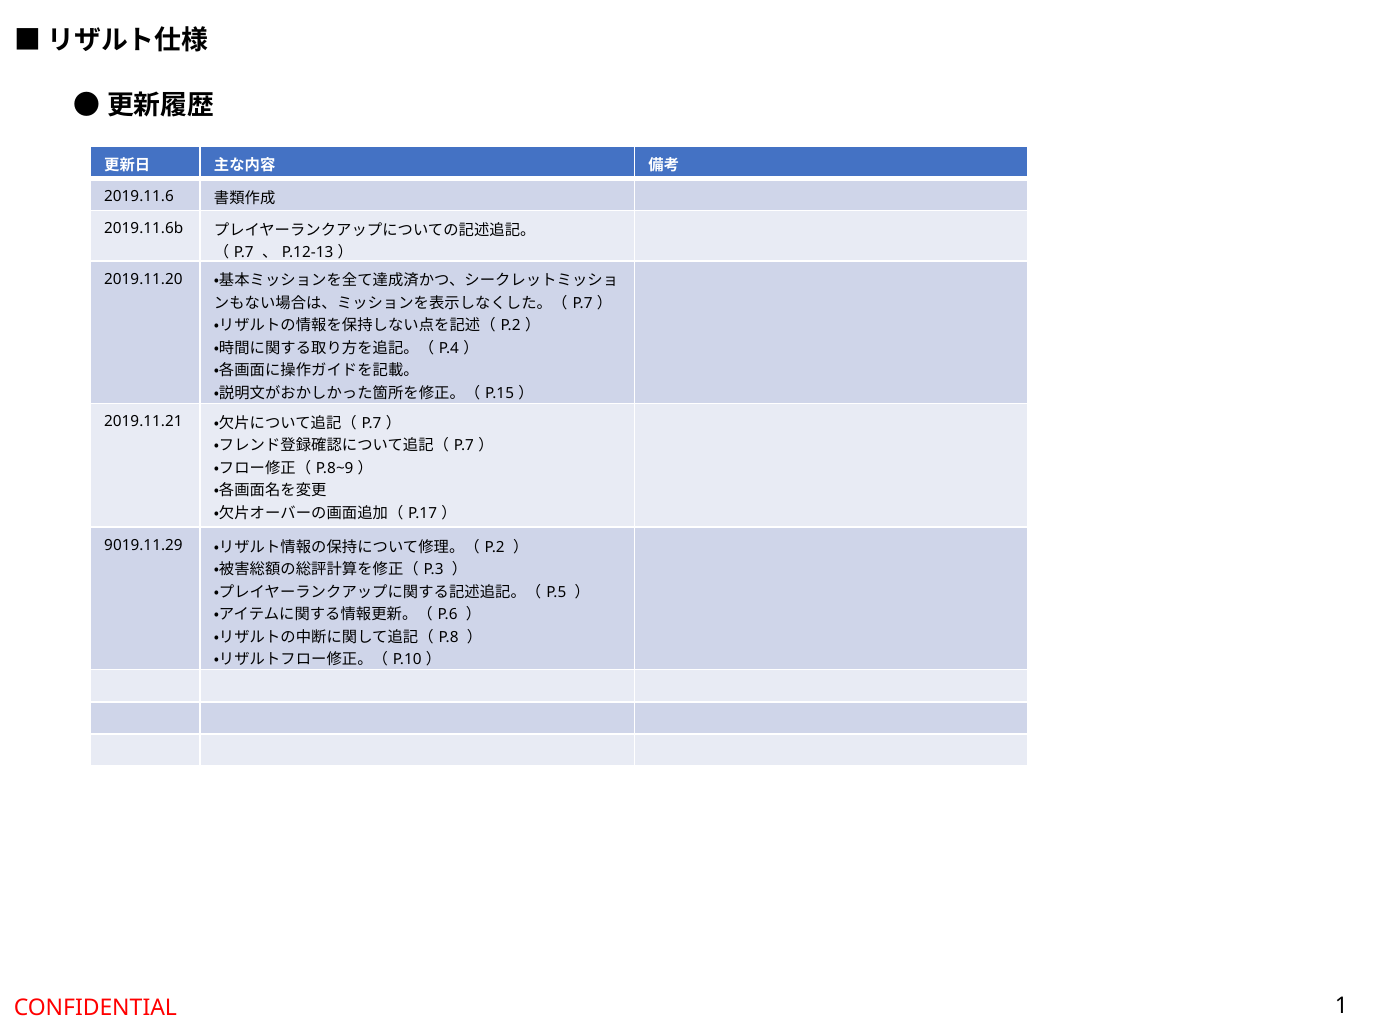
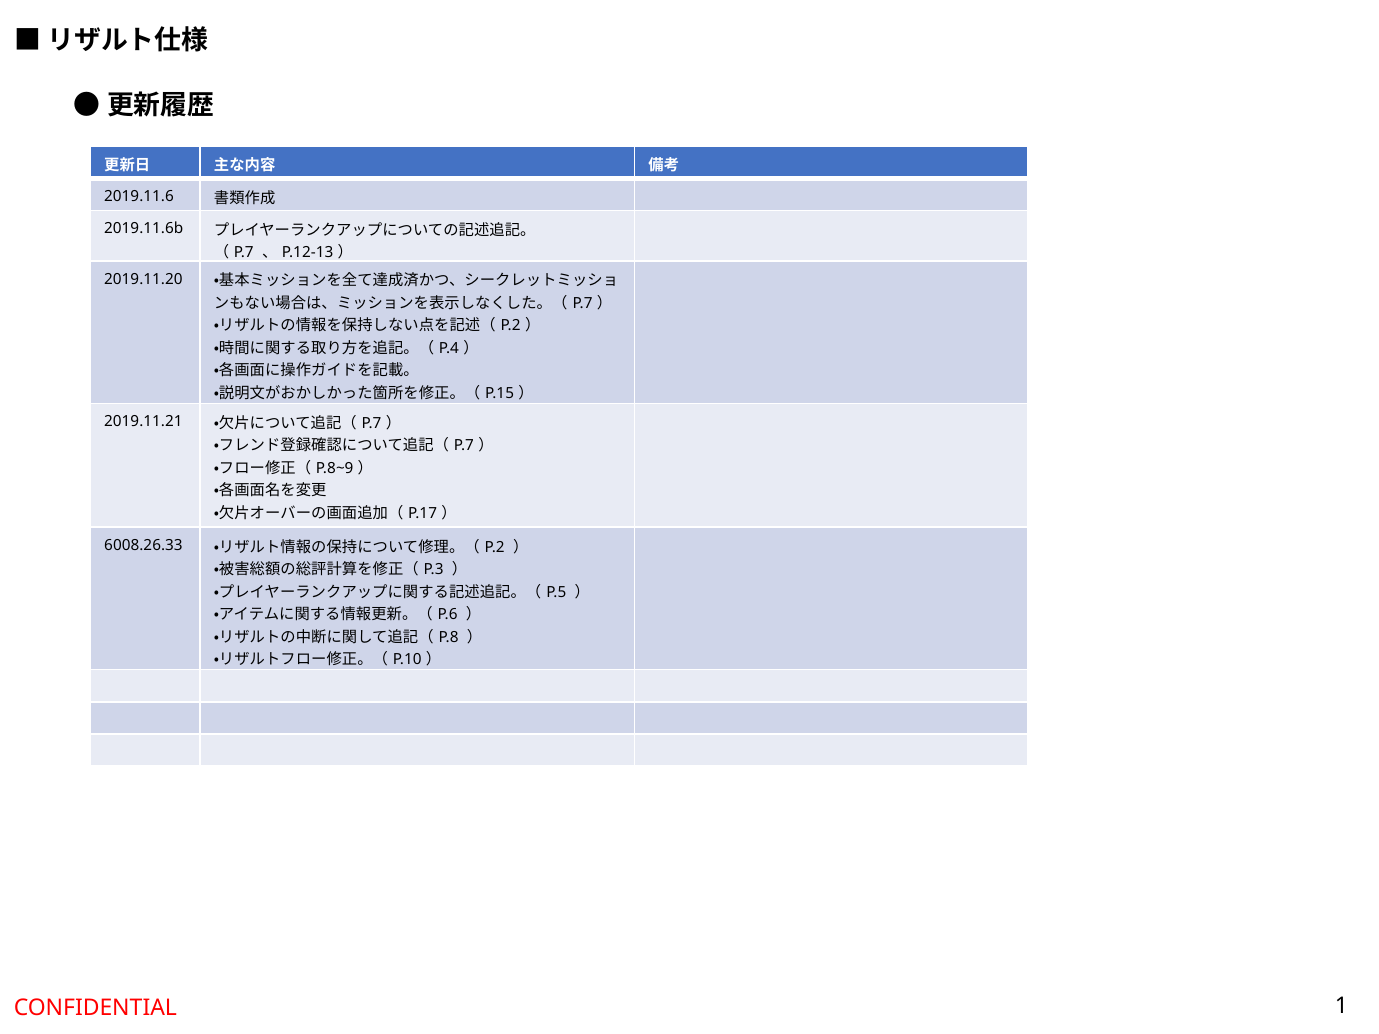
9019.11.29: 9019.11.29 -> 6008.26.33
